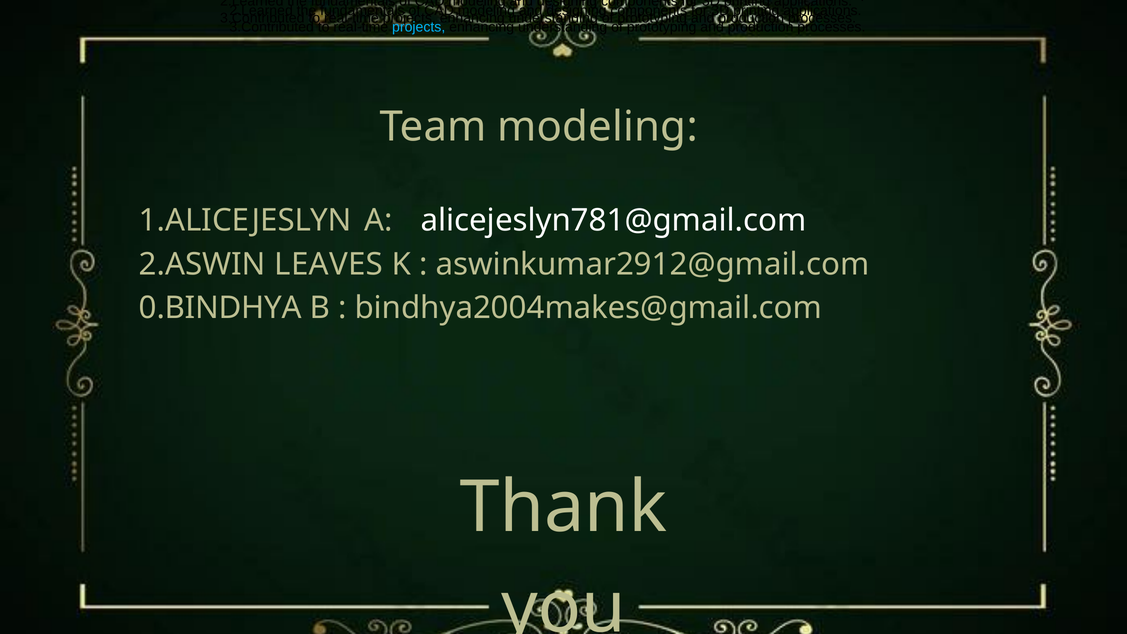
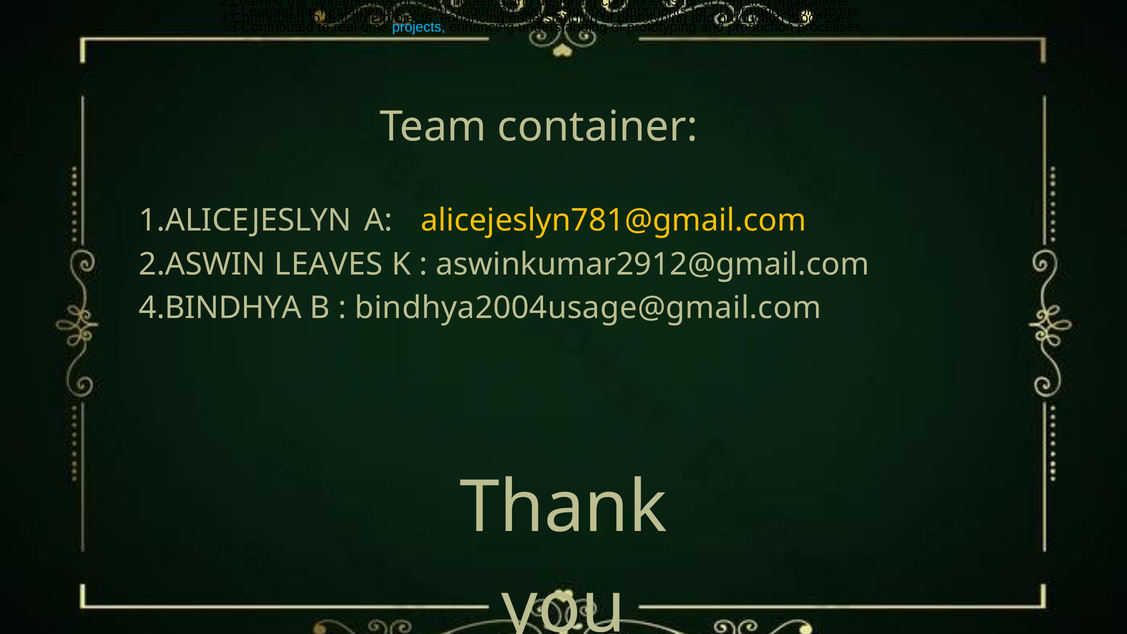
Team modeling: modeling -> container
alicejeslyn781@gmail.com colour: white -> yellow
0.BINDHYA: 0.BINDHYA -> 4.BINDHYA
bindhya2004makes@gmail.com: bindhya2004makes@gmail.com -> bindhya2004usage@gmail.com
